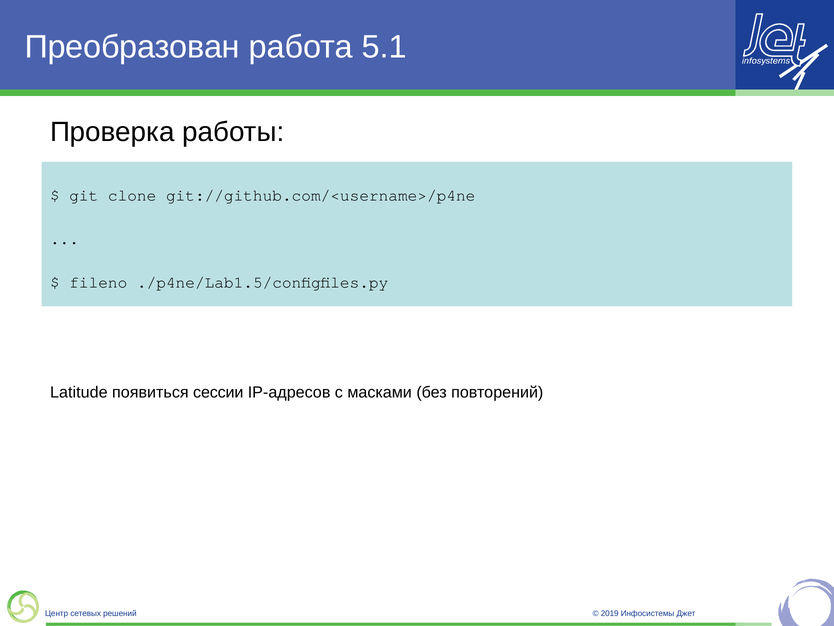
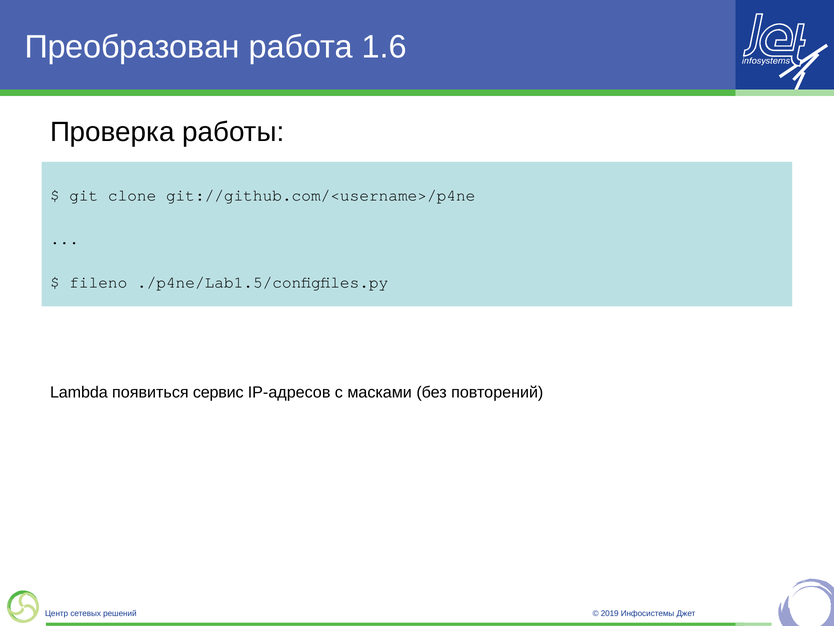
5.1: 5.1 -> 1.6
Latitude: Latitude -> Lambda
сессии: сессии -> сервис
